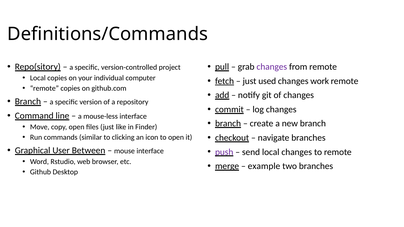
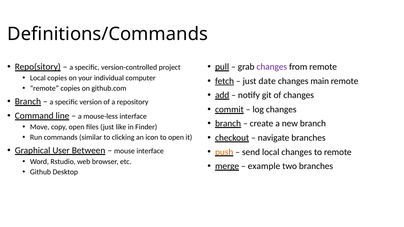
used: used -> date
work: work -> main
push colour: purple -> orange
